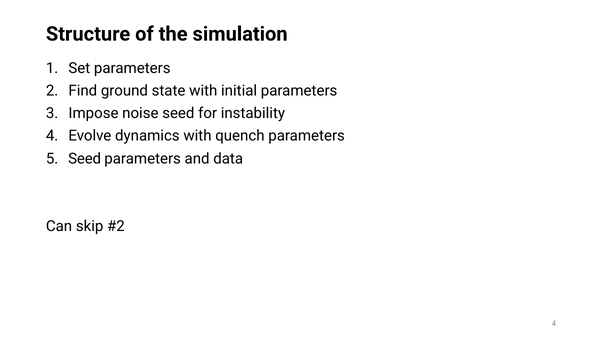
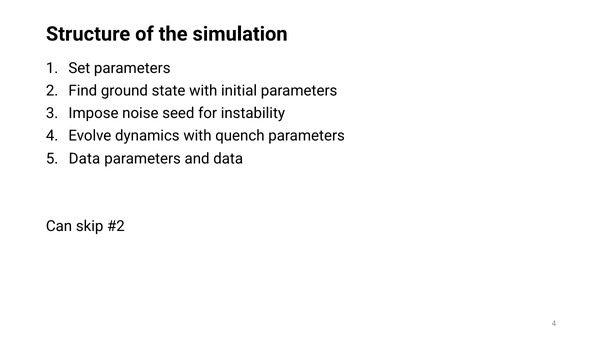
Seed at (85, 158): Seed -> Data
